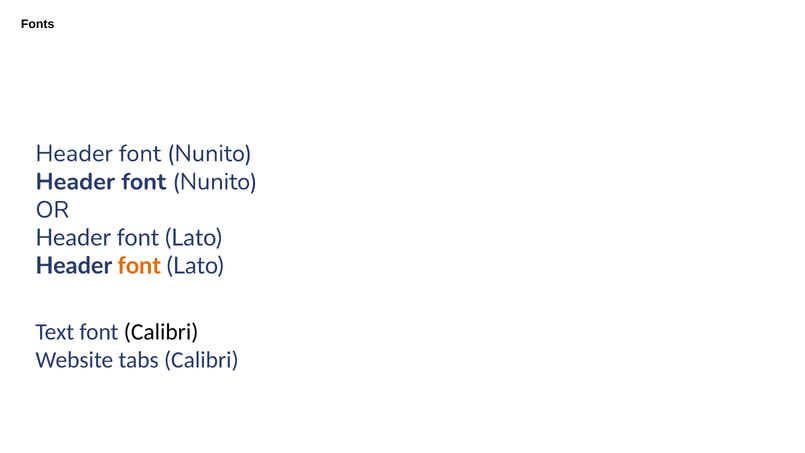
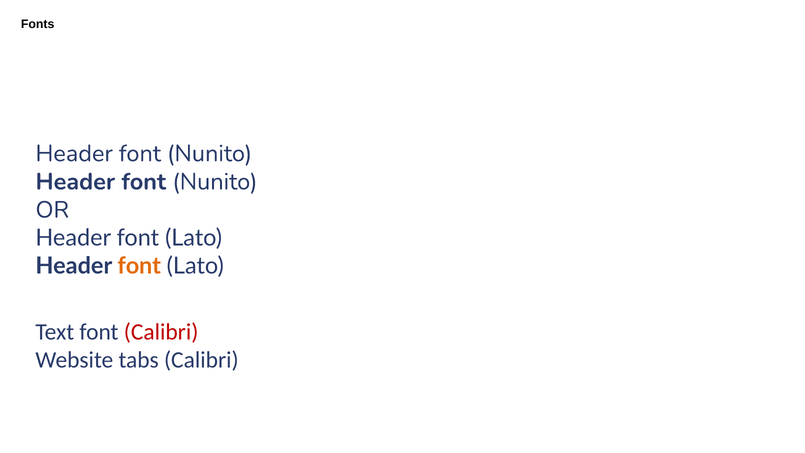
Calibri at (161, 332) colour: black -> red
